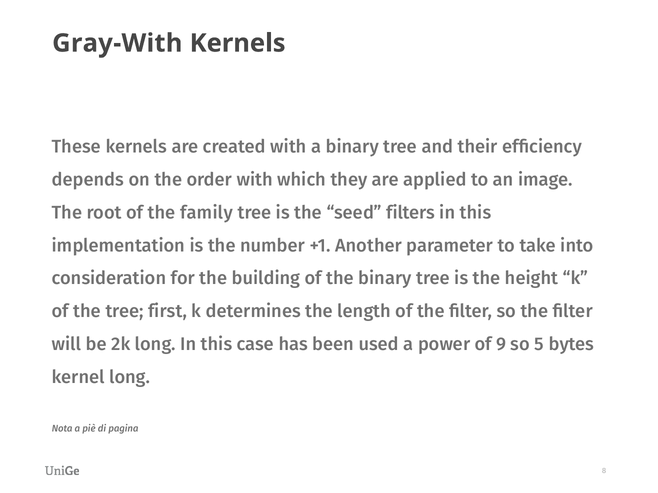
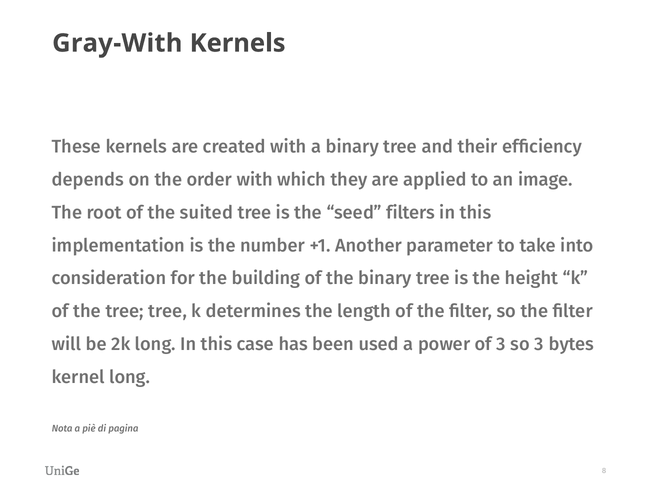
family: family -> suited
tree first: first -> tree
of 9: 9 -> 3
so 5: 5 -> 3
